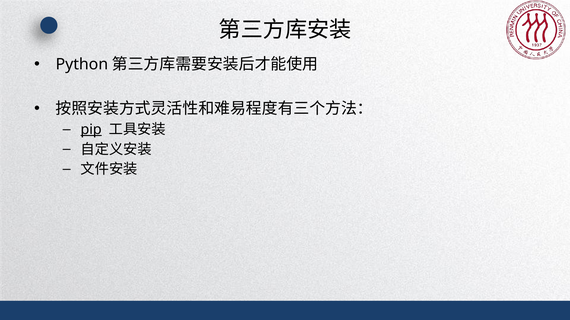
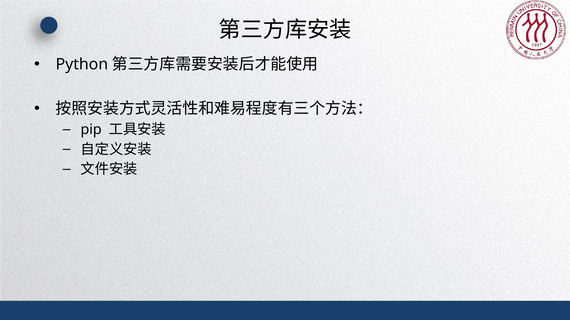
pip underline: present -> none
